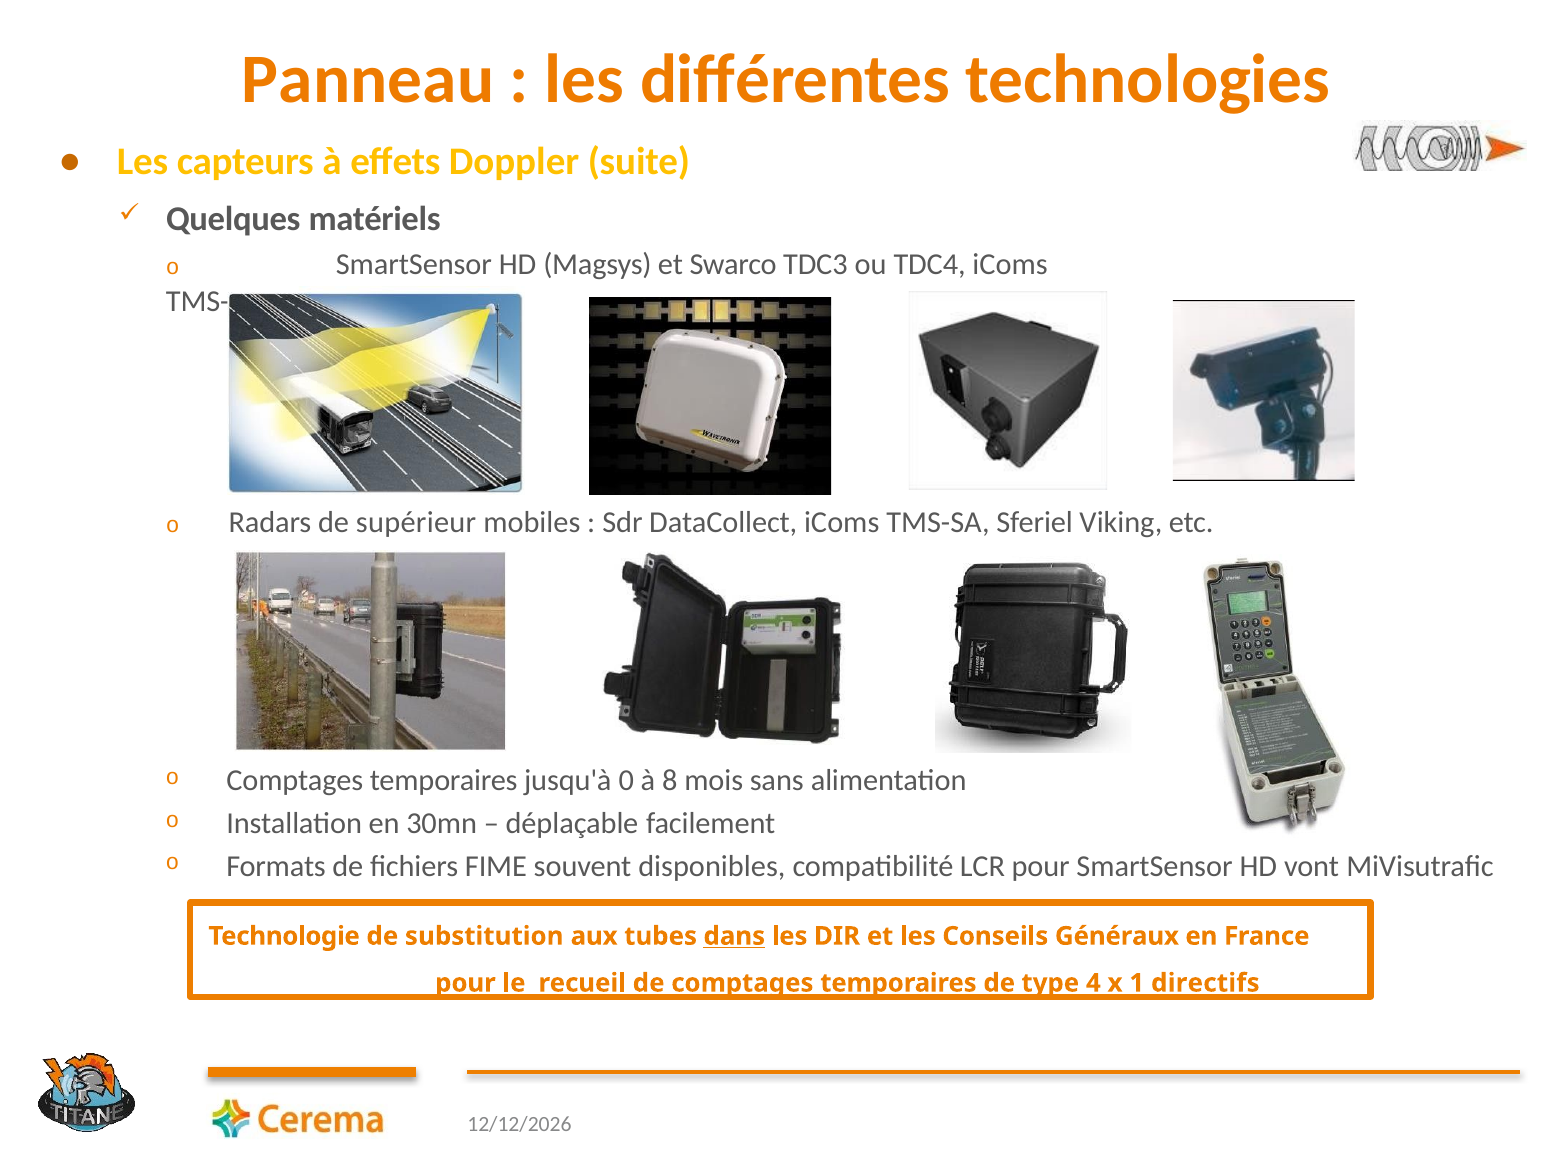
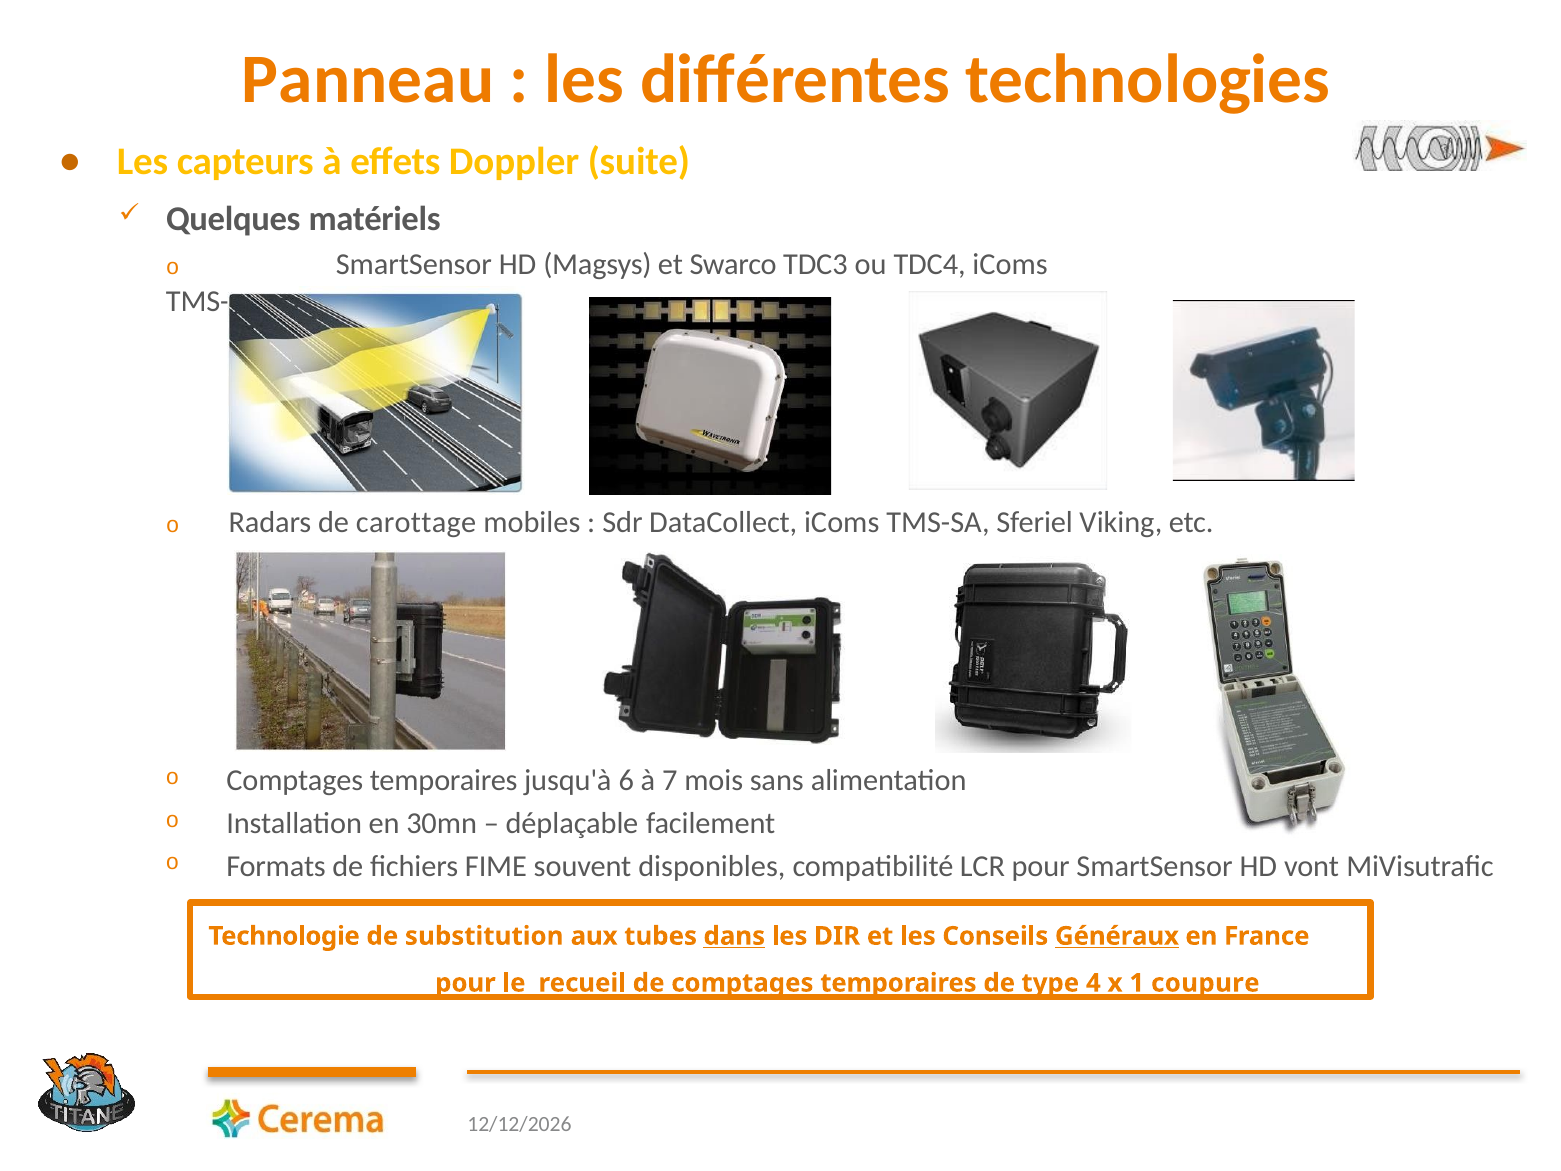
supérieur: supérieur -> carottage
0: 0 -> 6
8: 8 -> 7
Généraux underline: none -> present
directifs: directifs -> coupure
